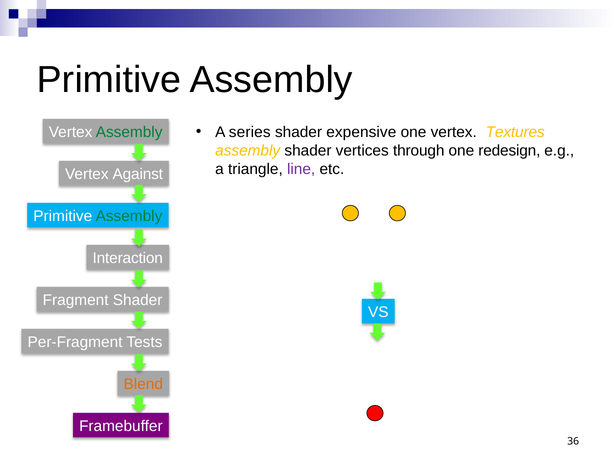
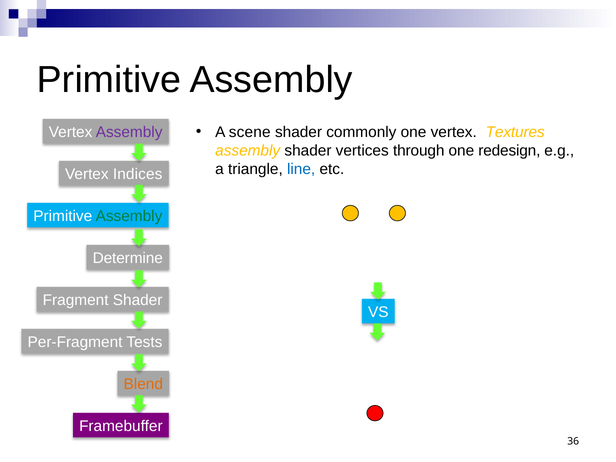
series: series -> scene
expensive: expensive -> commonly
Assembly at (129, 132) colour: green -> purple
line colour: purple -> blue
Against: Against -> Indices
Interaction: Interaction -> Determine
